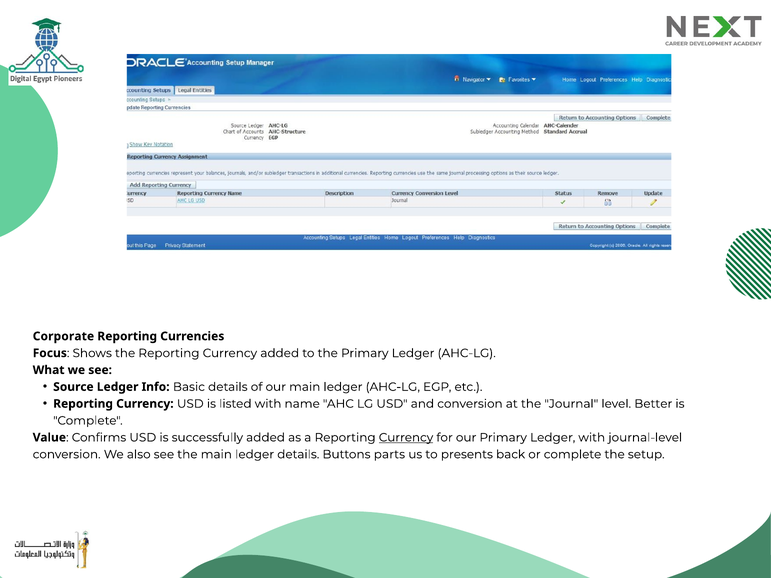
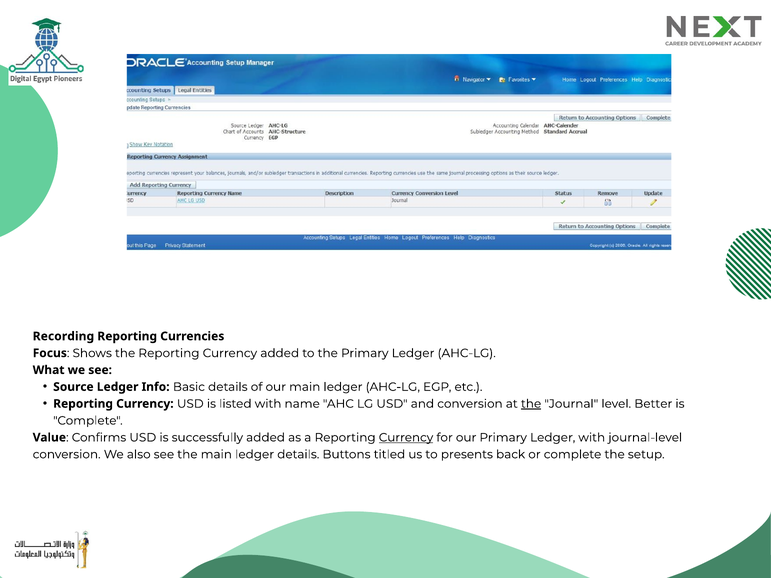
Corporate: Corporate -> Recording
the at (531, 404) underline: none -> present
parts: parts -> titled
